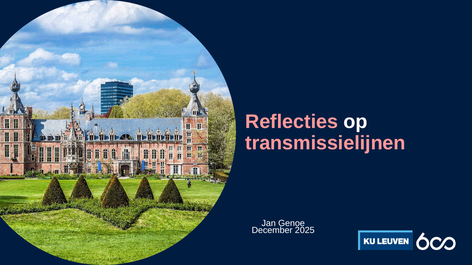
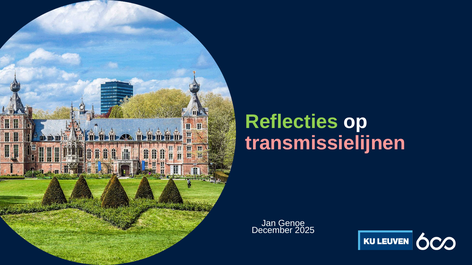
Reflecties colour: pink -> light green
